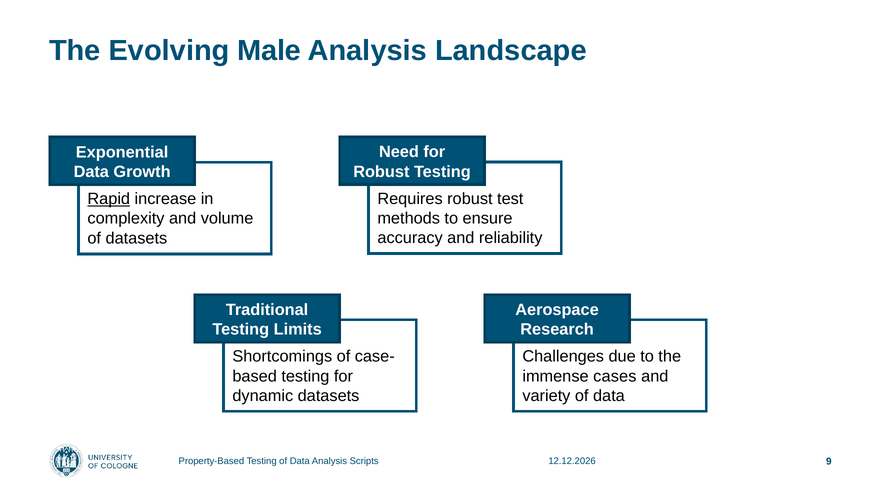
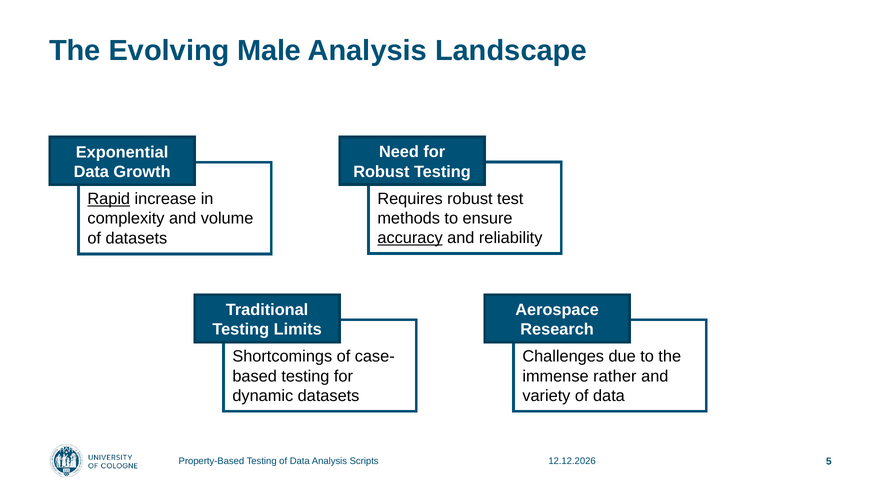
accuracy underline: none -> present
cases: cases -> rather
9: 9 -> 5
